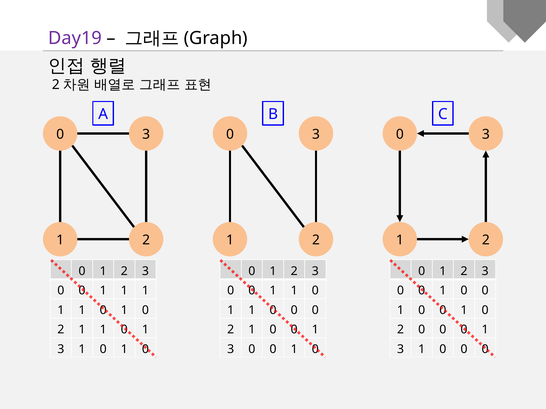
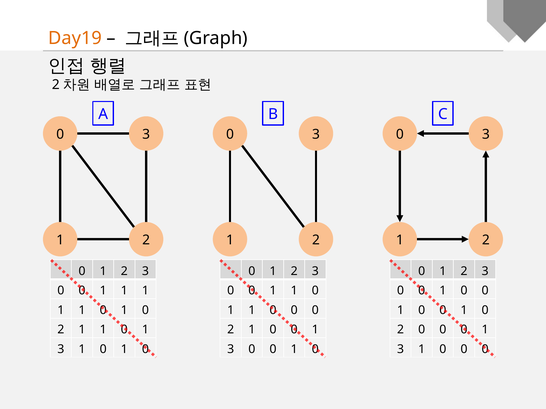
Day19 colour: purple -> orange
